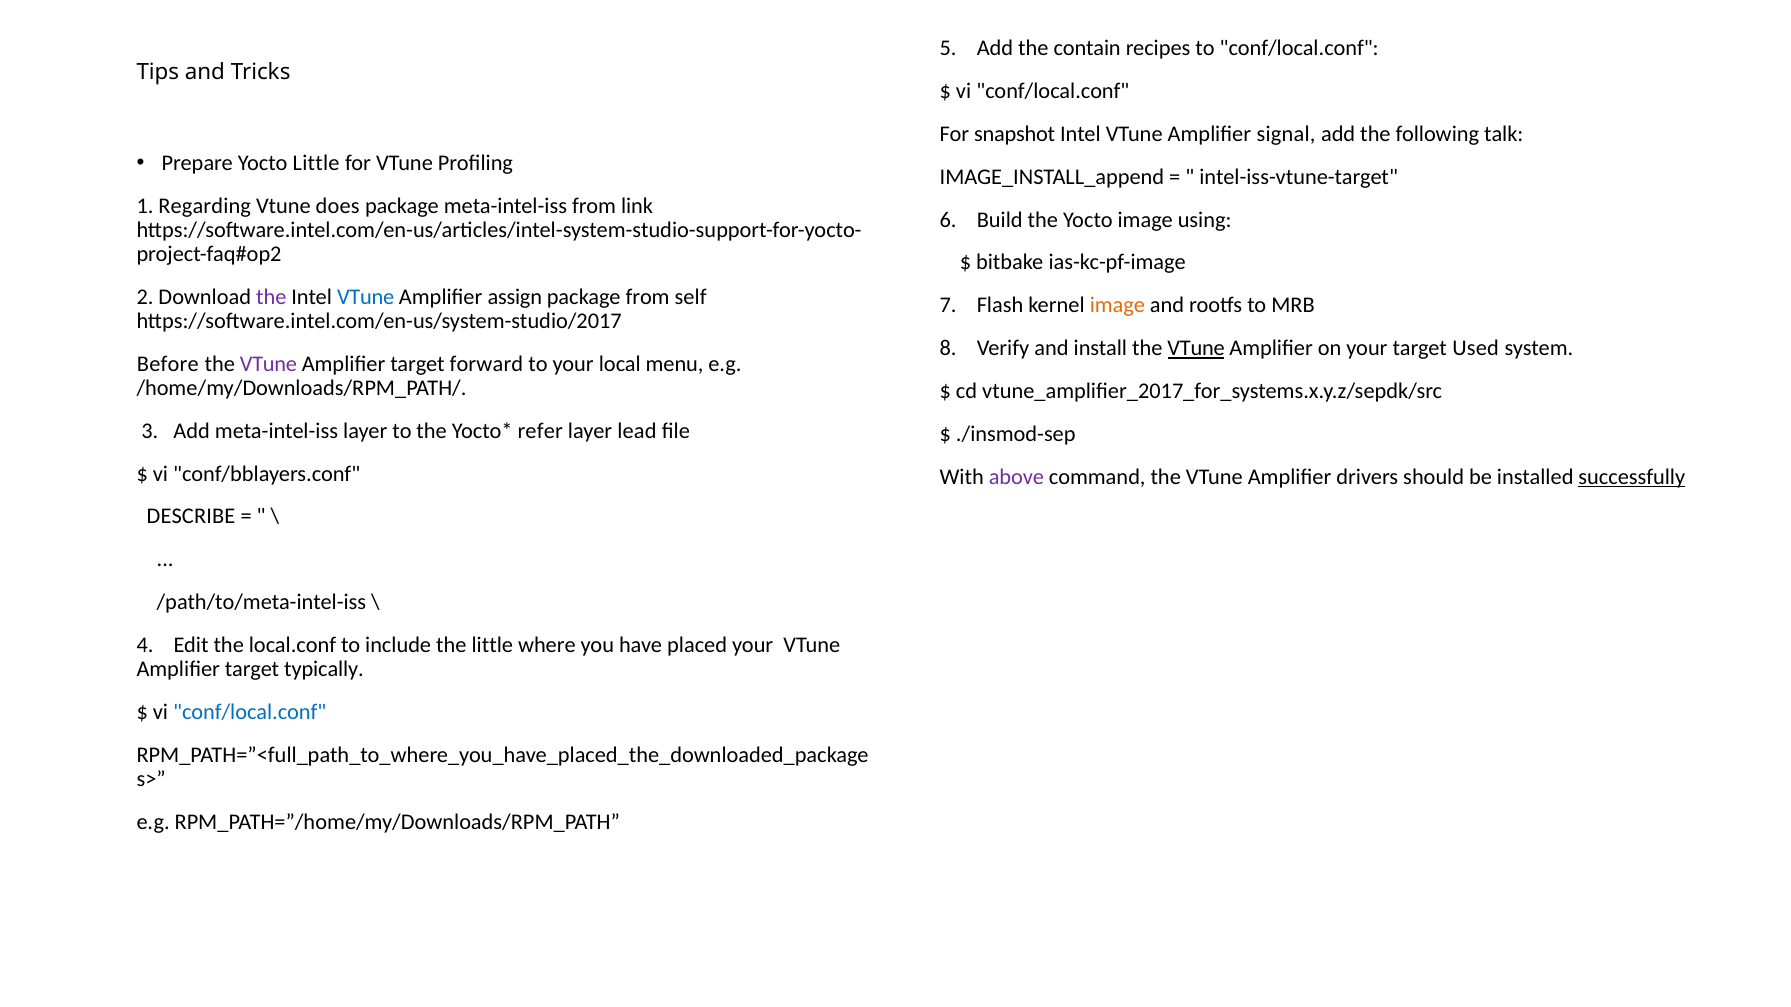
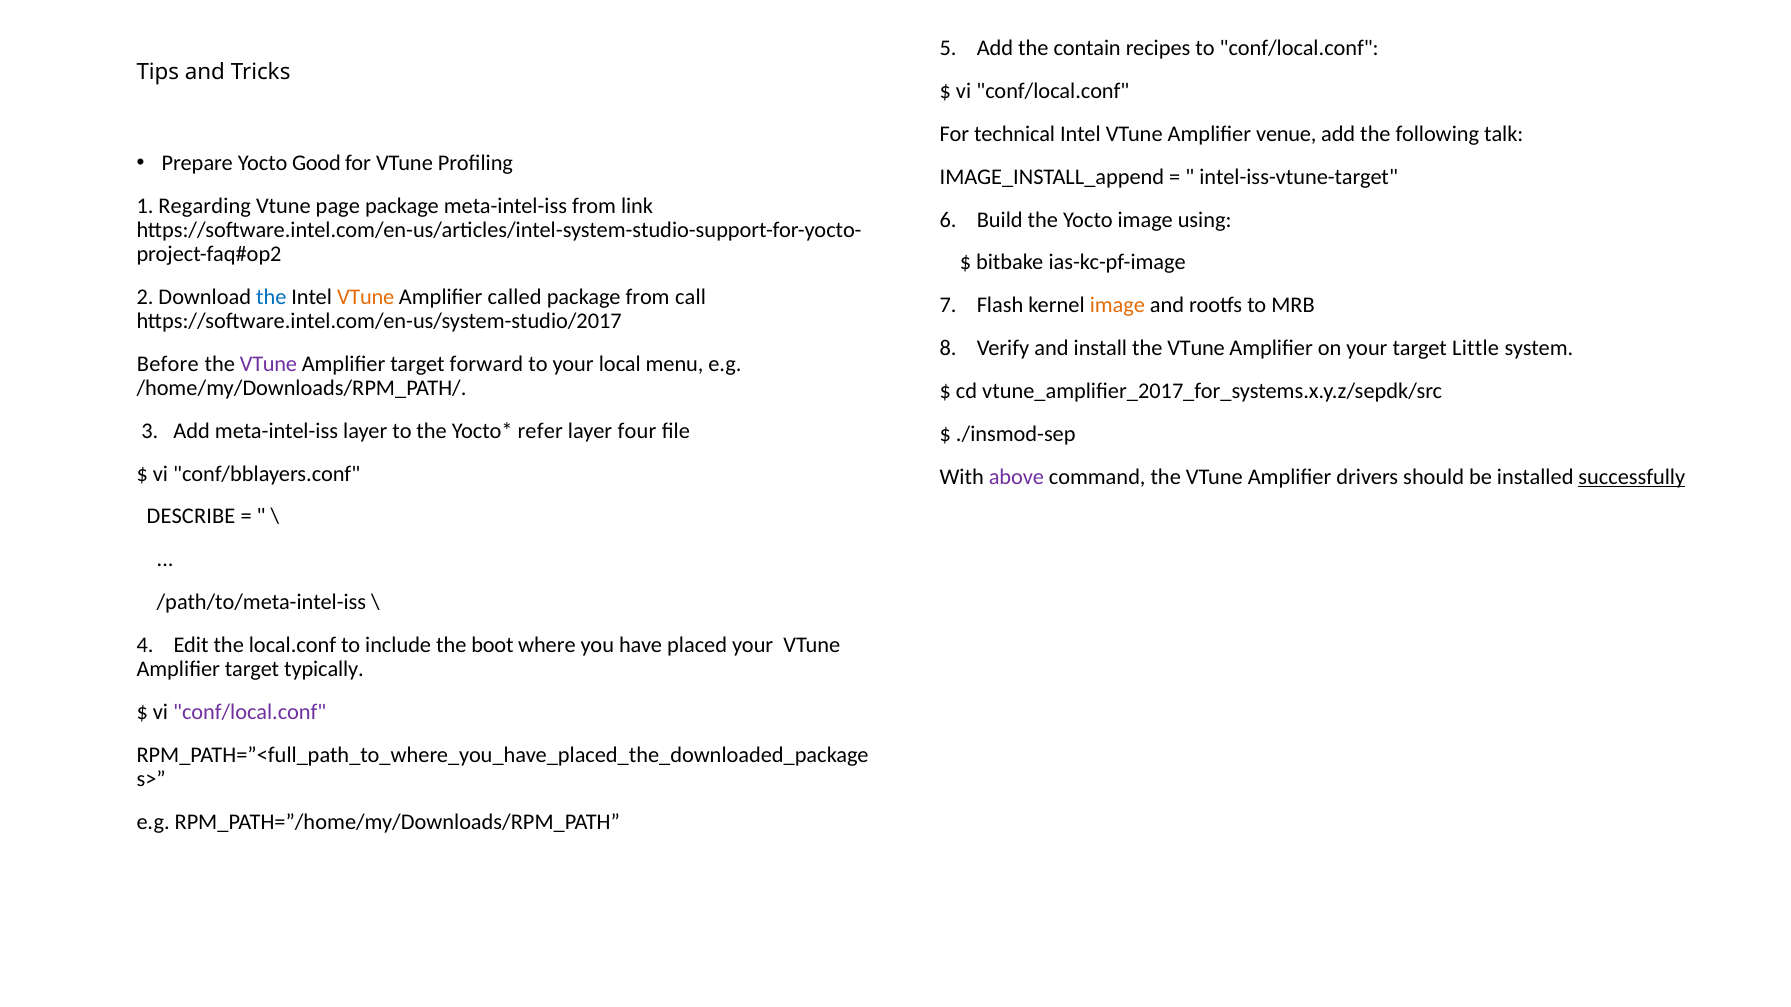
snapshot: snapshot -> technical
signal: signal -> venue
Yocto Little: Little -> Good
does: does -> page
the at (271, 297) colour: purple -> blue
VTune at (366, 297) colour: blue -> orange
assign: assign -> called
self: self -> call
VTune at (1196, 348) underline: present -> none
Used: Used -> Little
lead: lead -> four
the little: little -> boot
conf/local.conf at (250, 712) colour: blue -> purple
